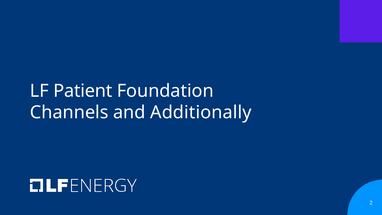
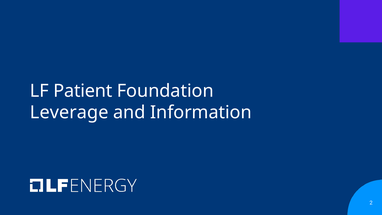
Channels: Channels -> Leverage
Additionally: Additionally -> Information
